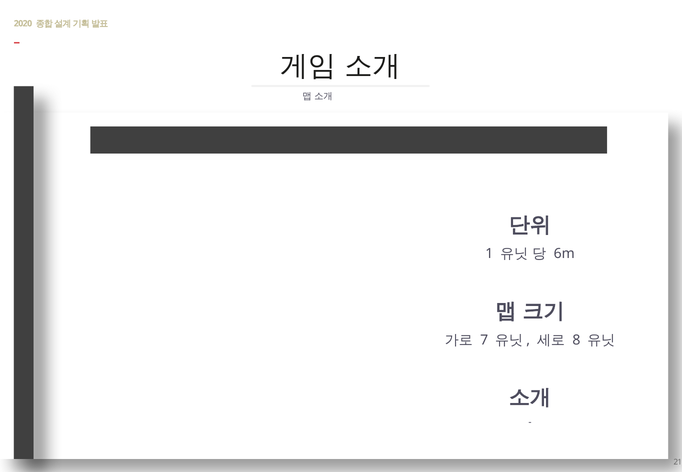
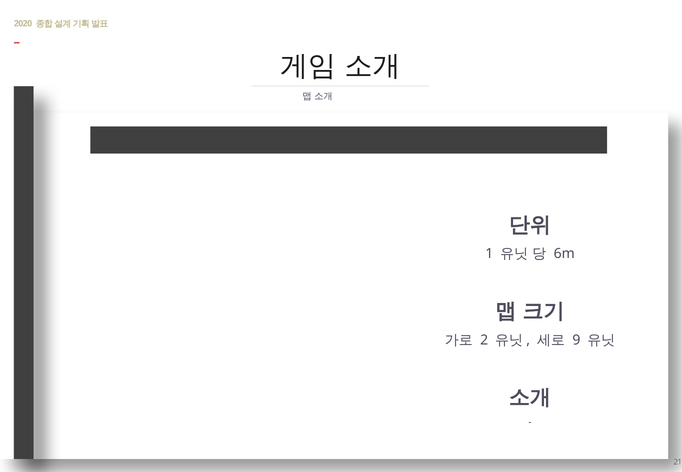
7: 7 -> 2
8: 8 -> 9
